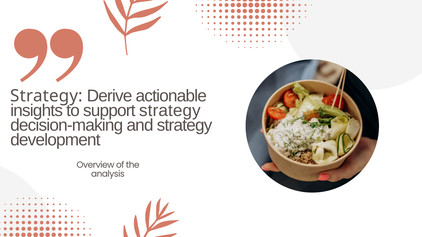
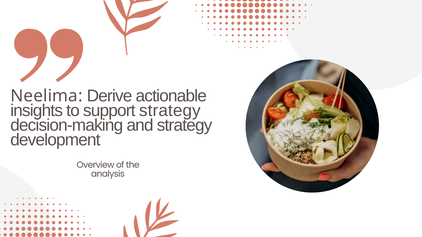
Strategy at (47, 96): Strategy -> Neelima
